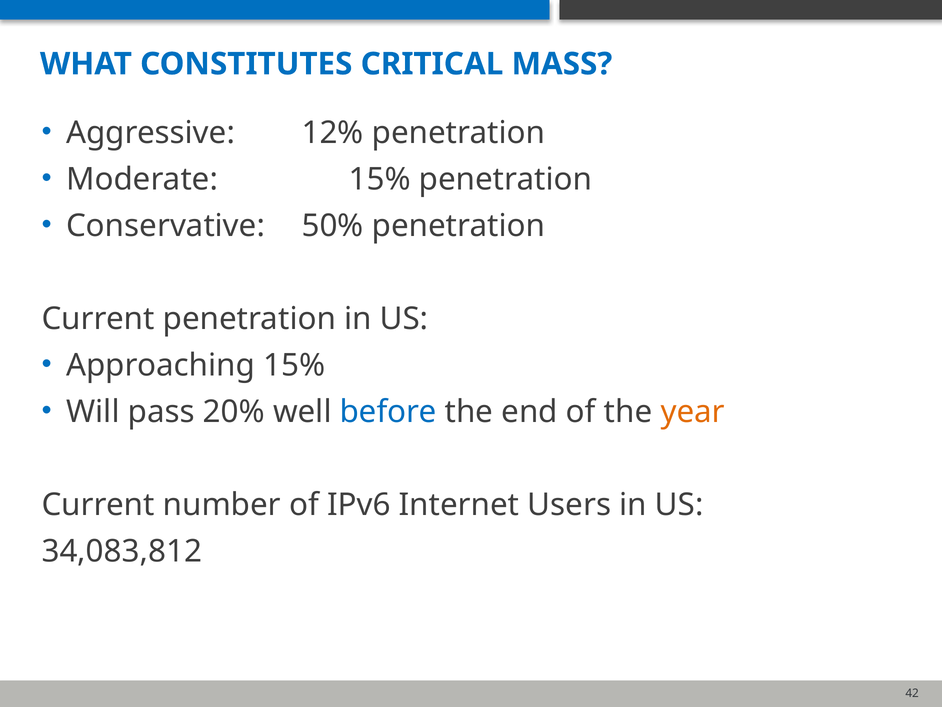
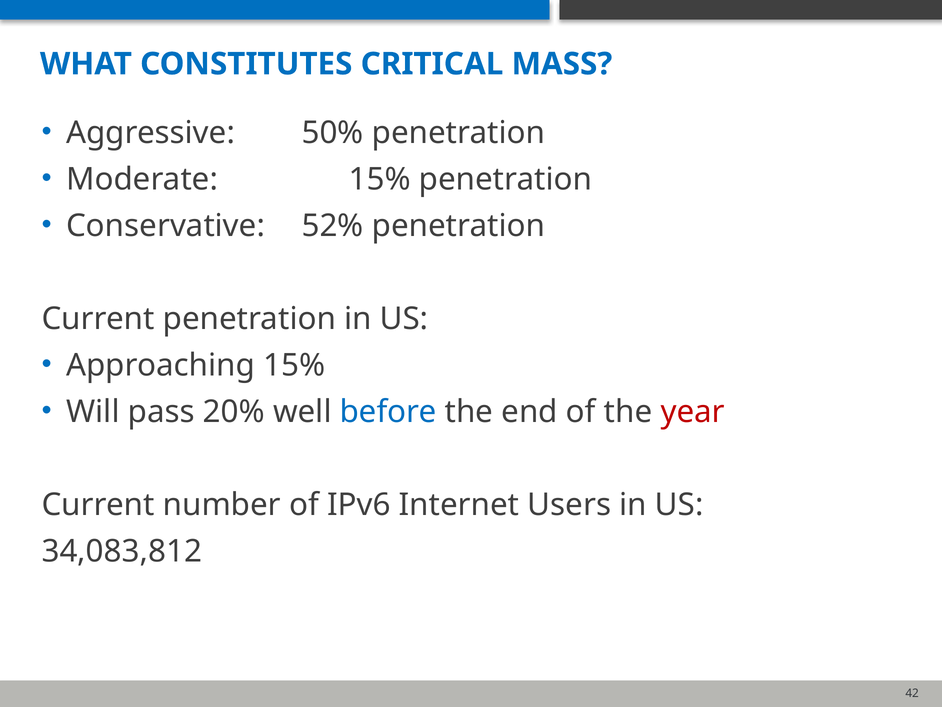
12%: 12% -> 50%
50%: 50% -> 52%
year colour: orange -> red
